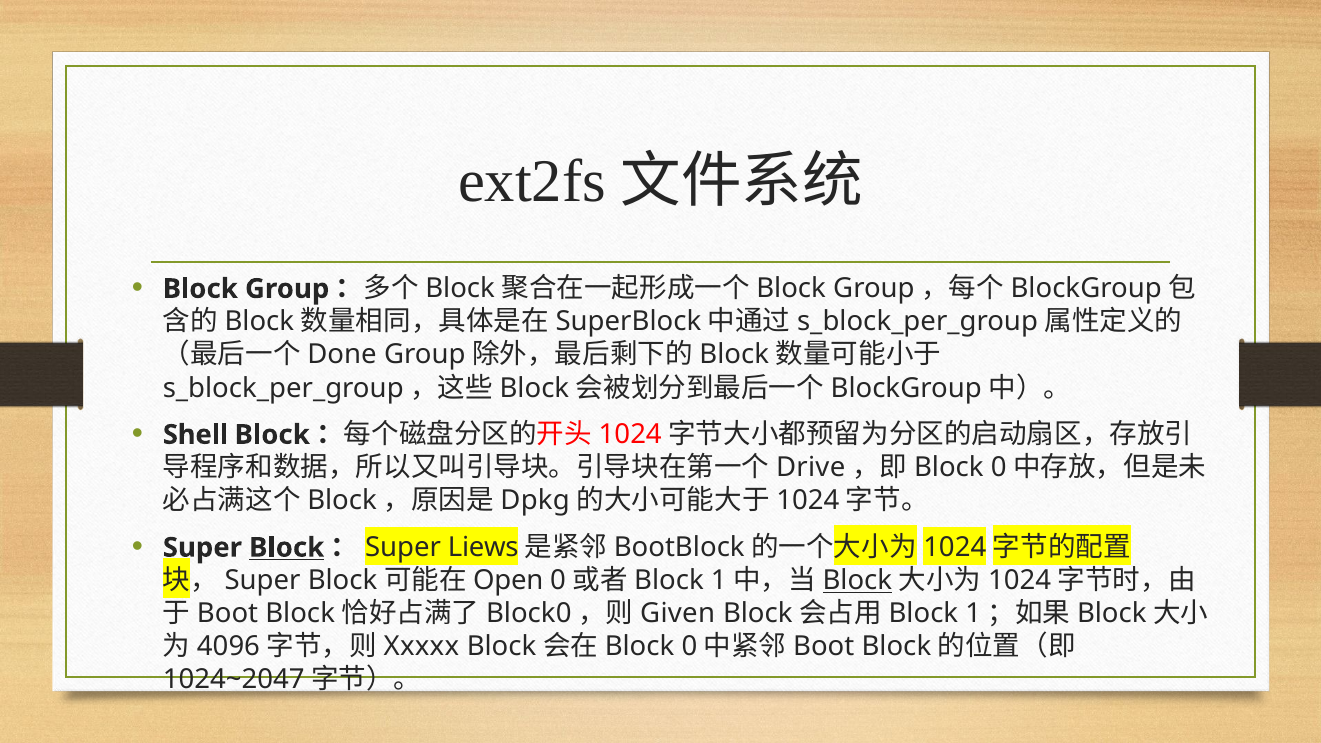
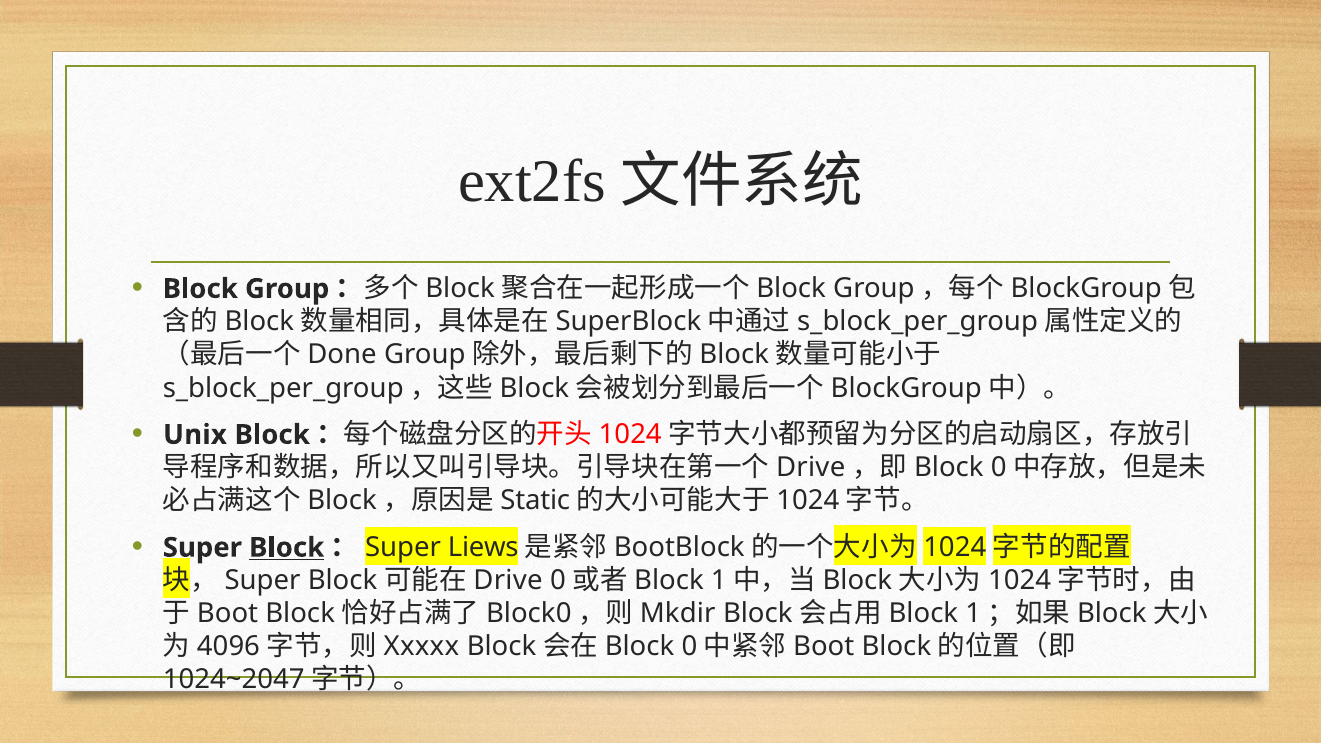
Shell: Shell -> Unix
Dpkg: Dpkg -> Static
Open at (508, 581): Open -> Drive
Block at (857, 581) underline: present -> none
Given: Given -> Mkdir
